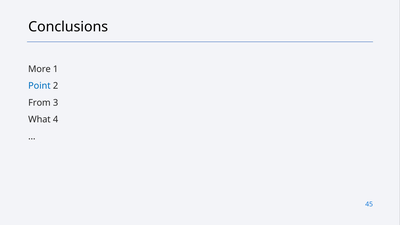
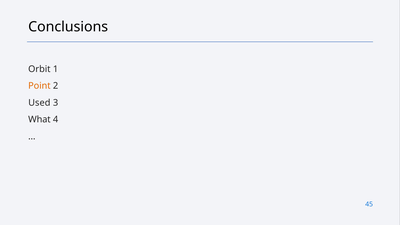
More: More -> Orbit
Point colour: blue -> orange
From: From -> Used
